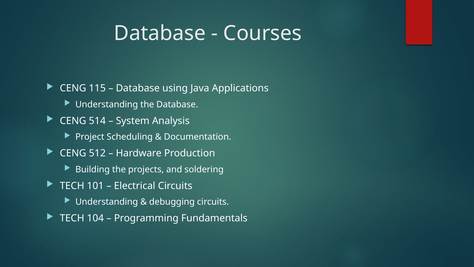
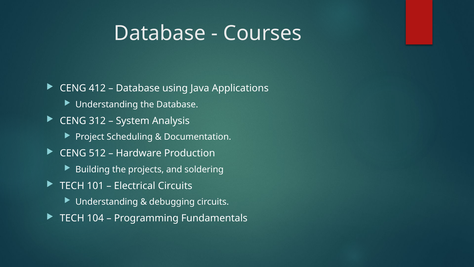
115: 115 -> 412
514: 514 -> 312
